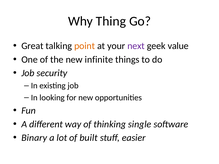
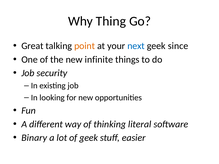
next colour: purple -> blue
value: value -> since
single: single -> literal
of built: built -> geek
